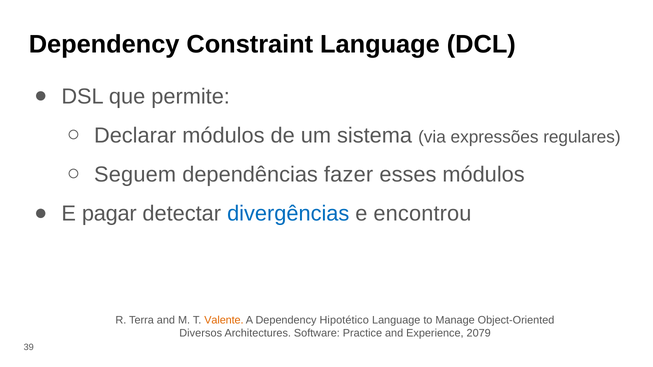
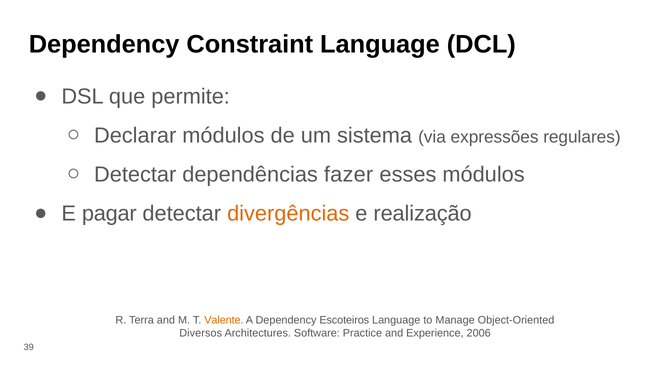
Seguem at (135, 175): Seguem -> Detectar
divergências colour: blue -> orange
encontrou: encontrou -> realização
Hipotético: Hipotético -> Escoteiros
2079: 2079 -> 2006
